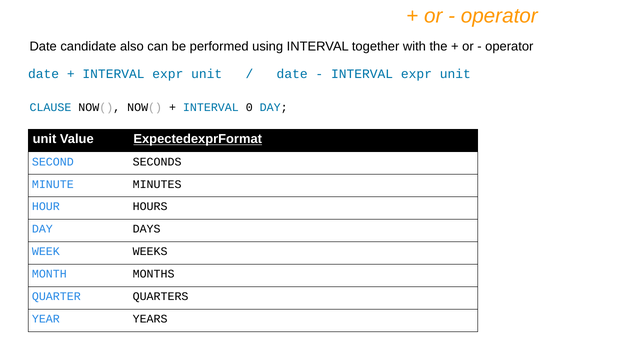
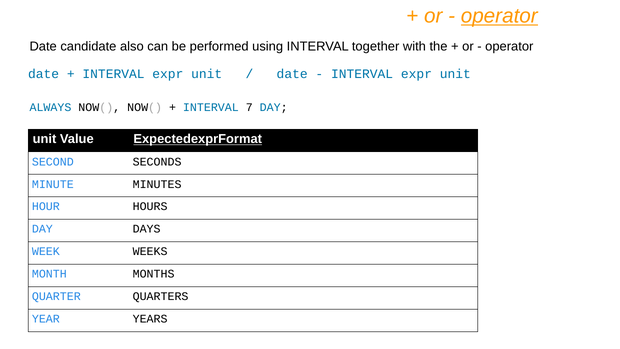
operator at (499, 16) underline: none -> present
CLAUSE: CLAUSE -> ALWAYS
0: 0 -> 7
